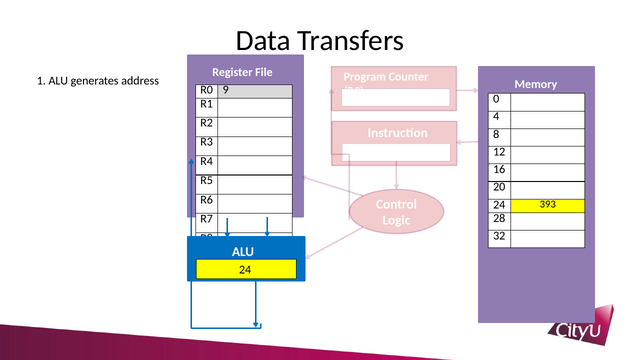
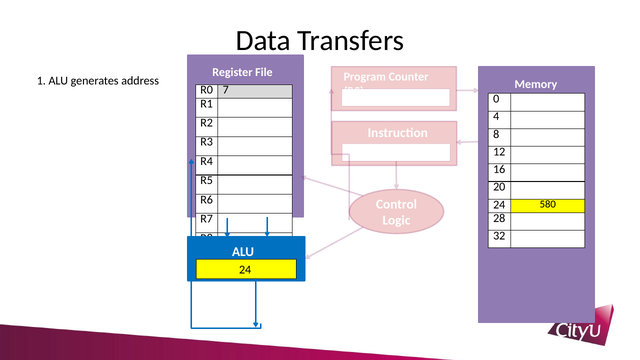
9: 9 -> 7
393: 393 -> 580
